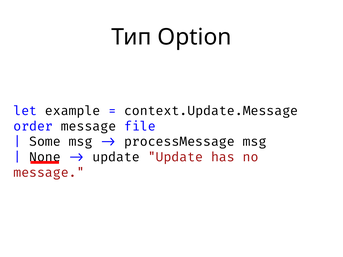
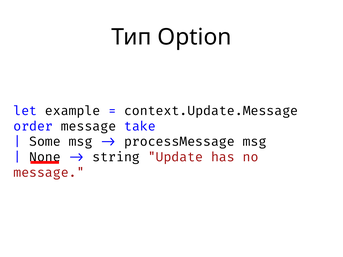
file: file -> take
update at (116, 157): update -> string
